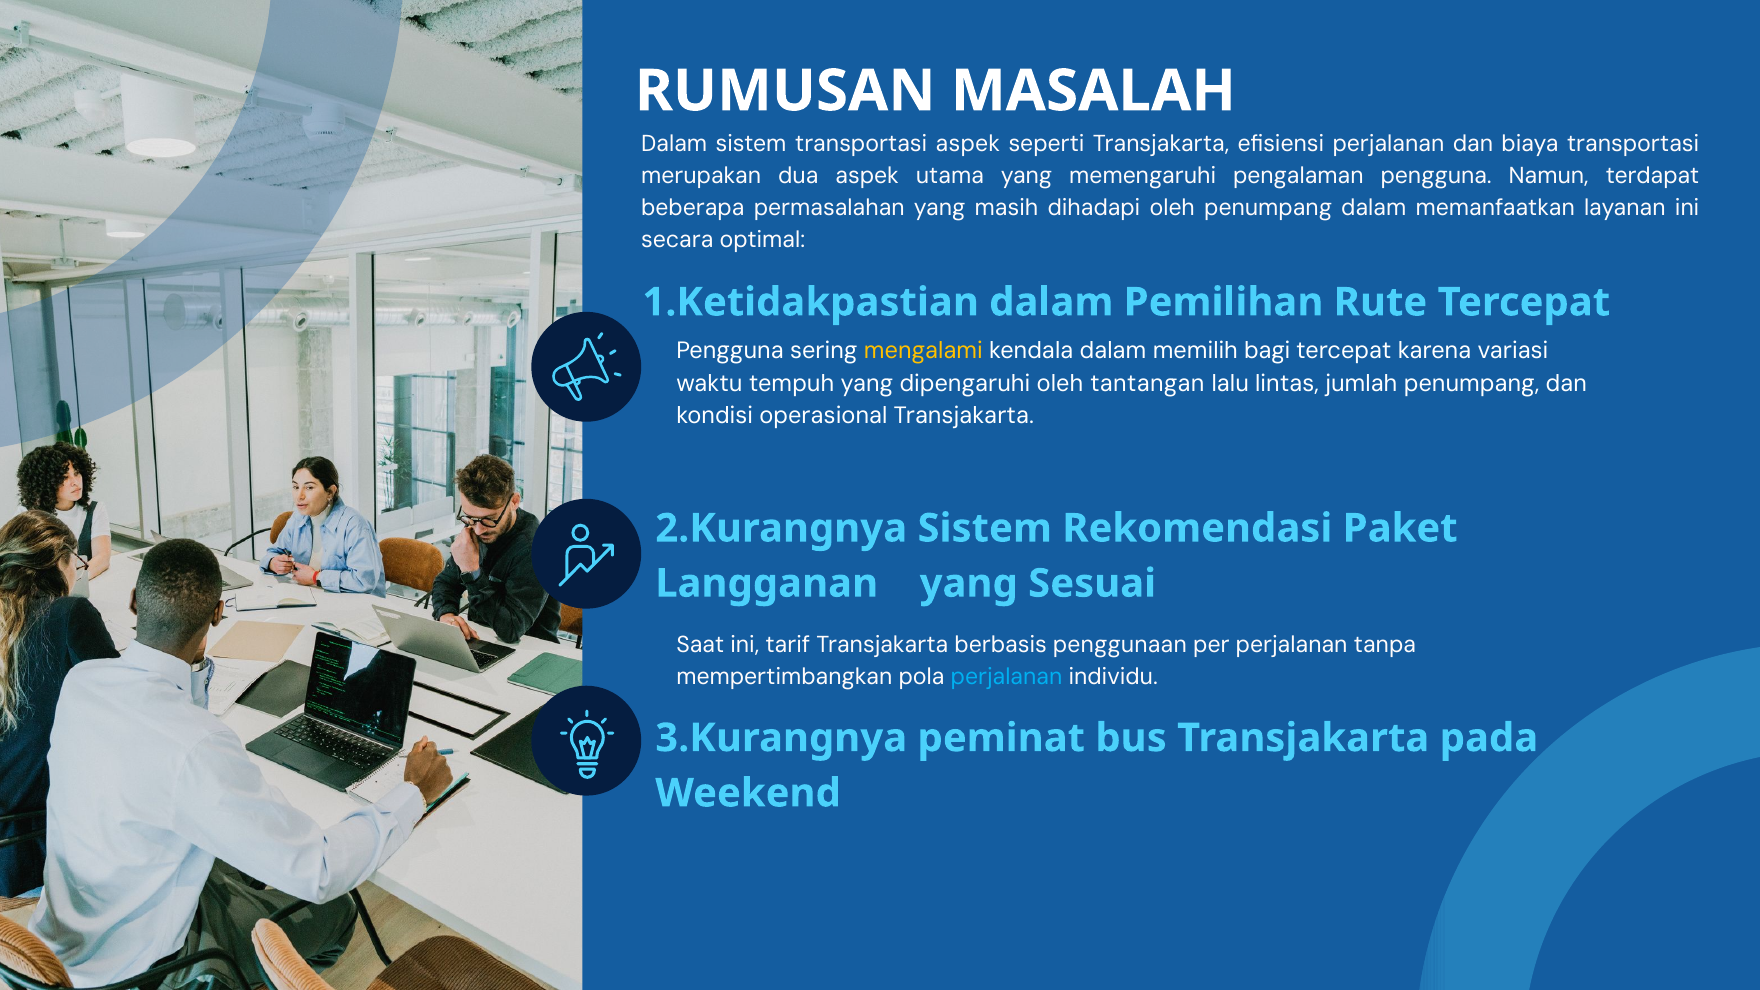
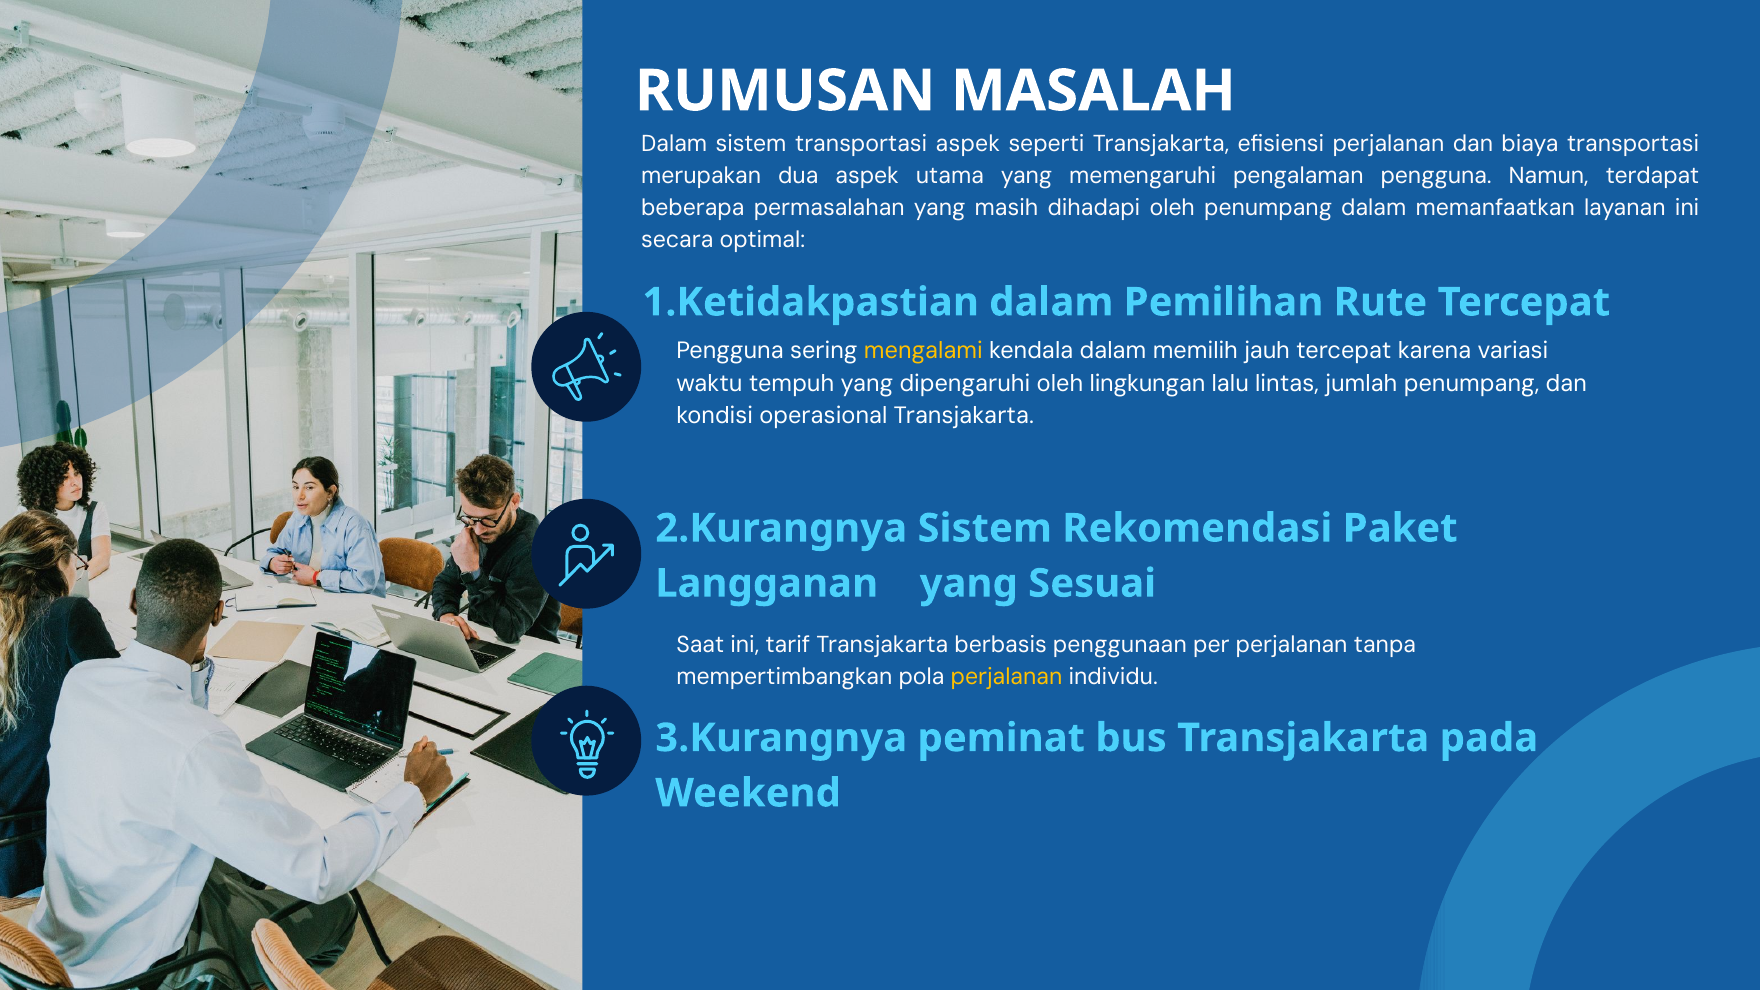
bagi: bagi -> jauh
tantangan: tantangan -> lingkungan
perjalanan at (1007, 677) colour: light blue -> yellow
